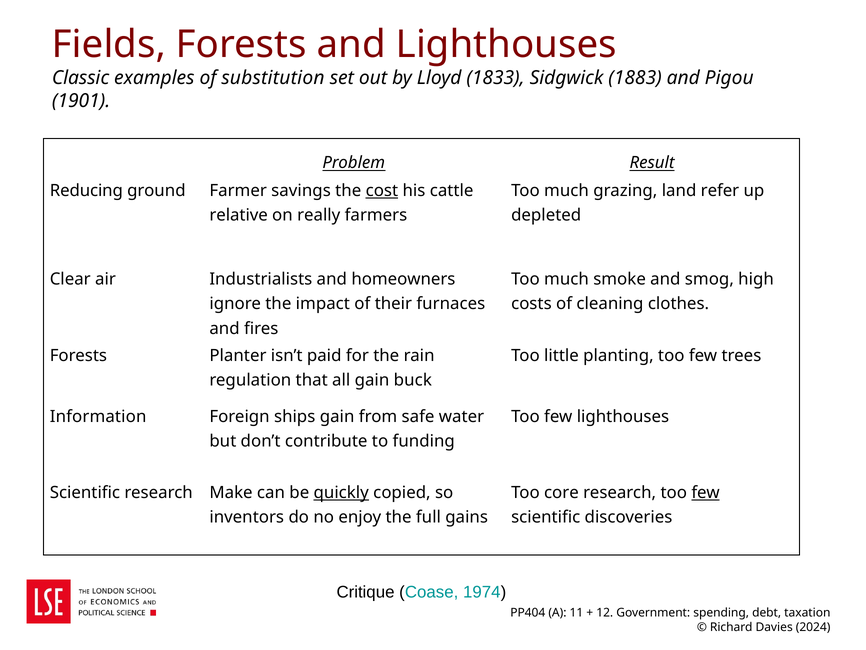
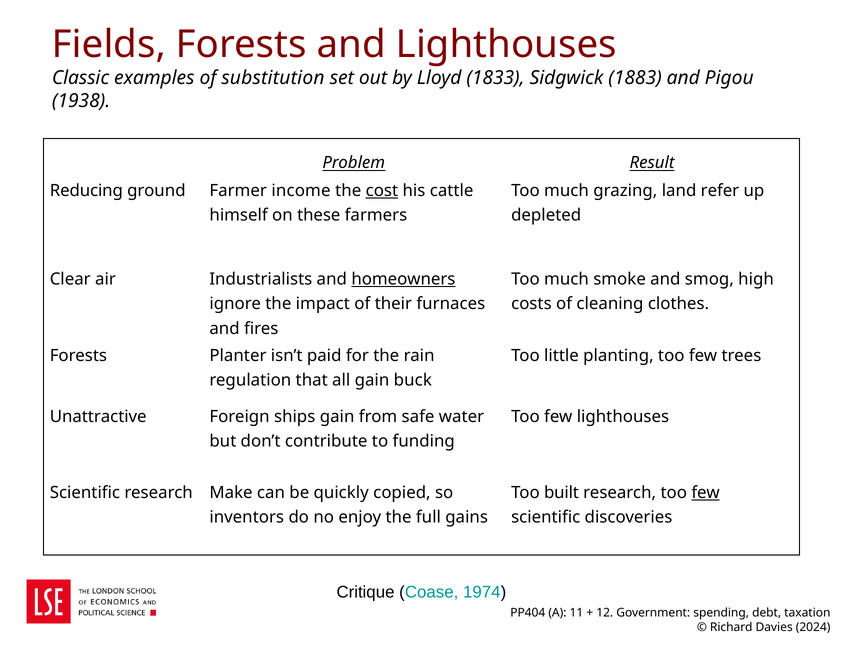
1901: 1901 -> 1938
savings: savings -> income
relative: relative -> himself
really: really -> these
homeowners underline: none -> present
Information: Information -> Unattractive
quickly underline: present -> none
core: core -> built
